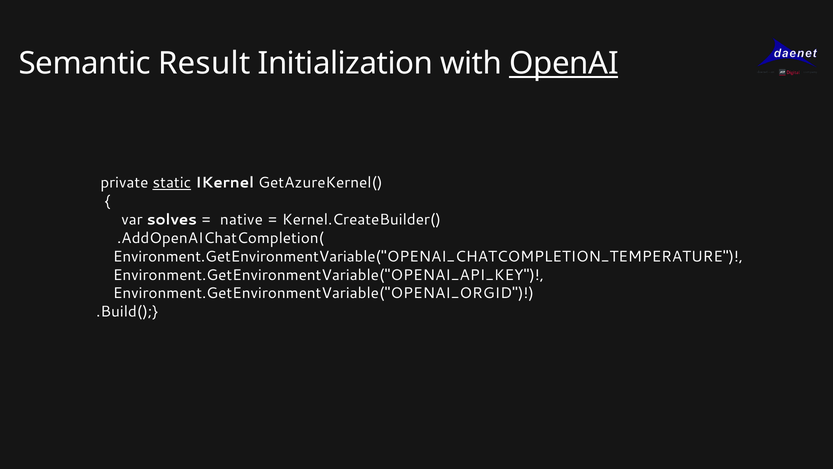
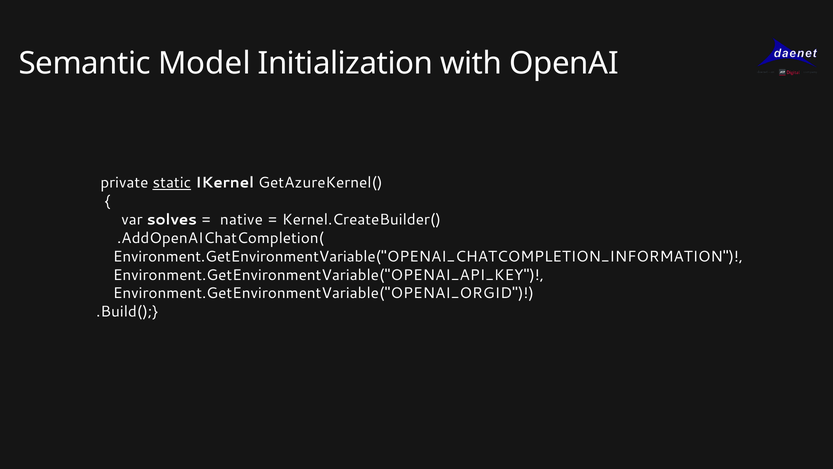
Result: Result -> Model
OpenAI underline: present -> none
Environment.GetEnvironmentVariable("OPENAI_CHATCOMPLETION_TEMPERATURE: Environment.GetEnvironmentVariable("OPENAI_CHATCOMPLETION_TEMPERATURE -> Environment.GetEnvironmentVariable("OPENAI_CHATCOMPLETION_INFORMATION
